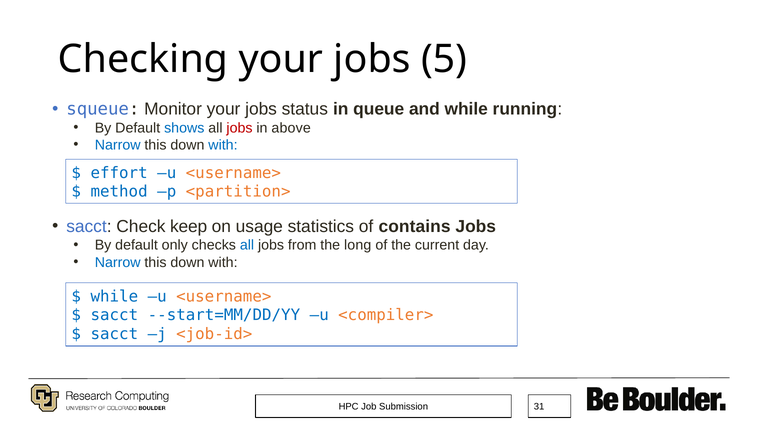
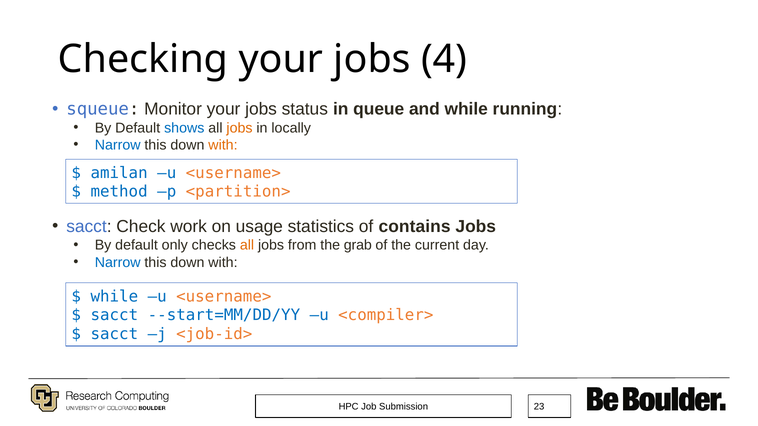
5: 5 -> 4
jobs at (240, 128) colour: red -> orange
above: above -> locally
with at (223, 145) colour: blue -> orange
effort: effort -> amilan
keep: keep -> work
all at (247, 246) colour: blue -> orange
long: long -> grab
31: 31 -> 23
